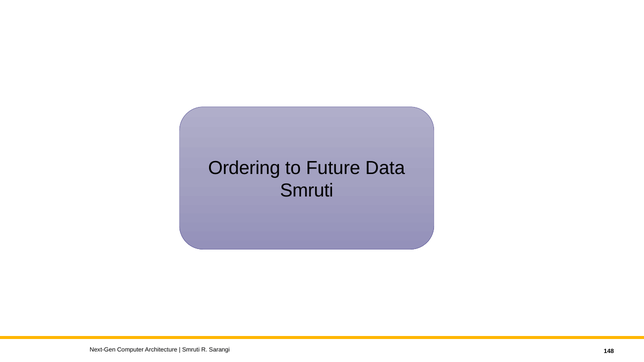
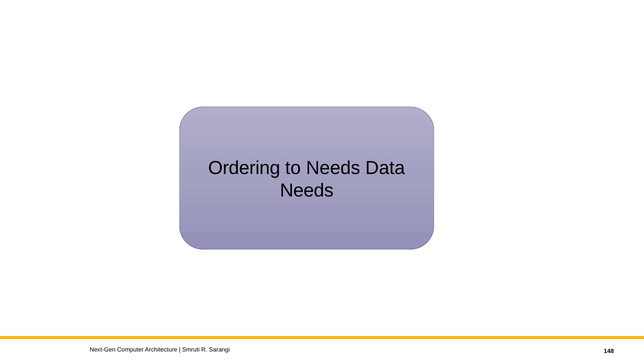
to Future: Future -> Needs
Smruti at (307, 191): Smruti -> Needs
